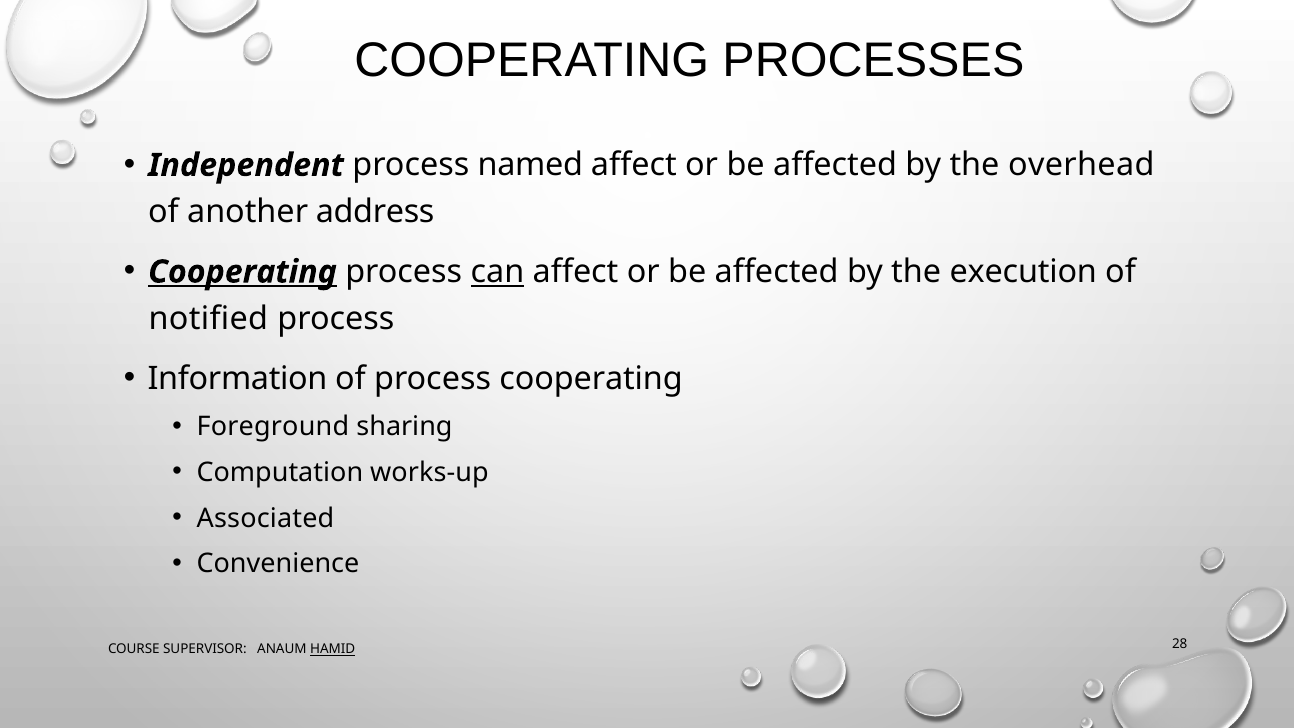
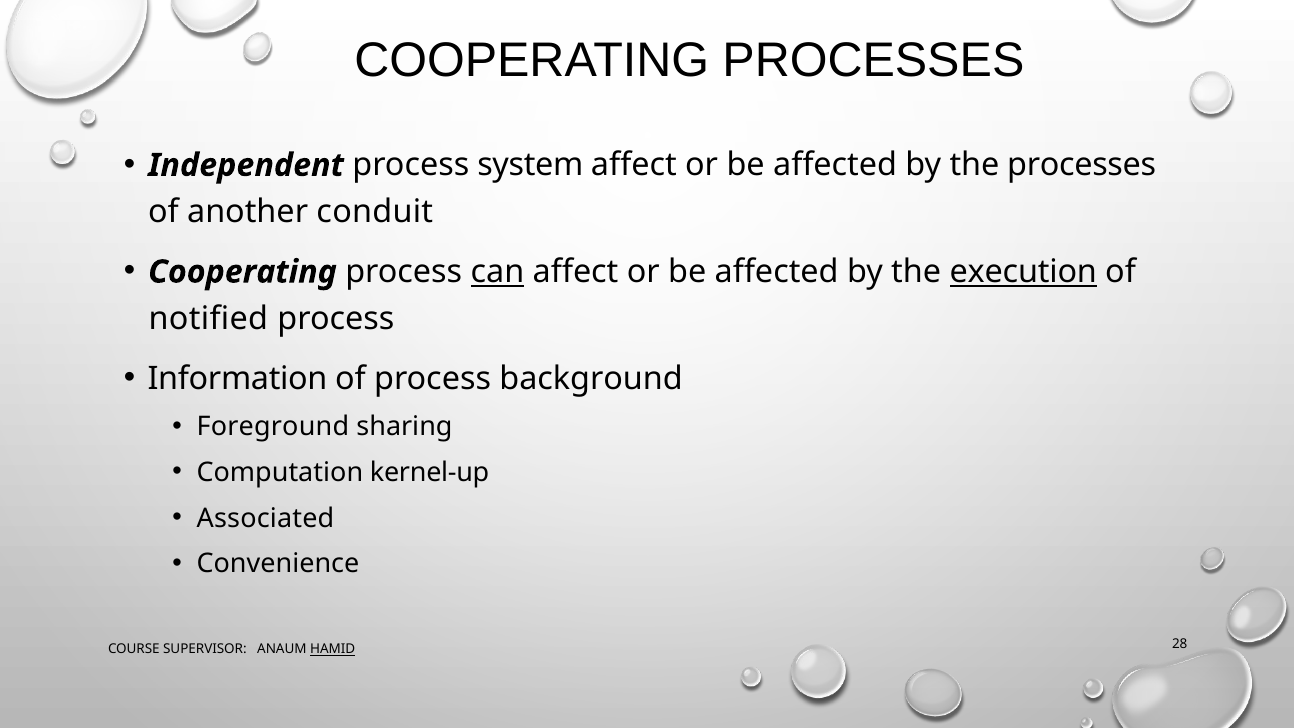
named: named -> system
the overhead: overhead -> processes
address: address -> conduit
Cooperating at (243, 272) underline: present -> none
execution underline: none -> present
process cooperating: cooperating -> background
works-up: works-up -> kernel-up
